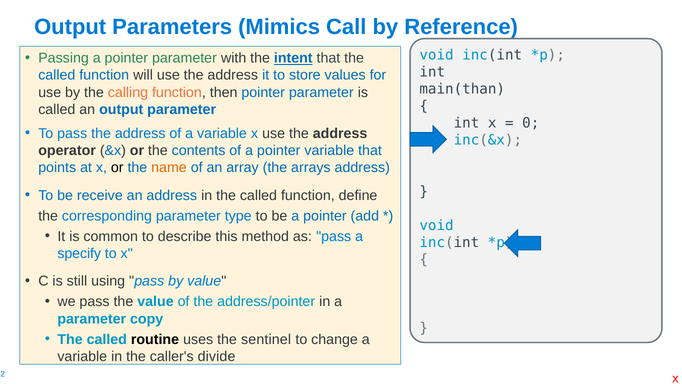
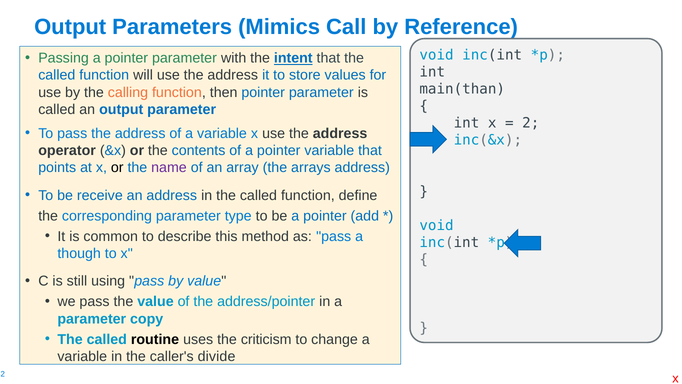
0: 0 -> 2
name colour: orange -> purple
specify: specify -> though
sentinel: sentinel -> criticism
